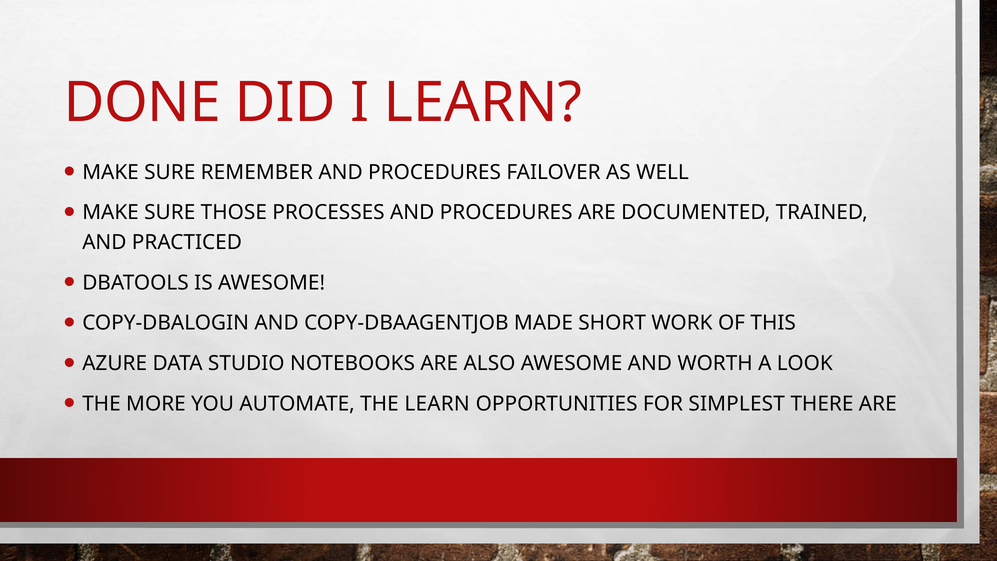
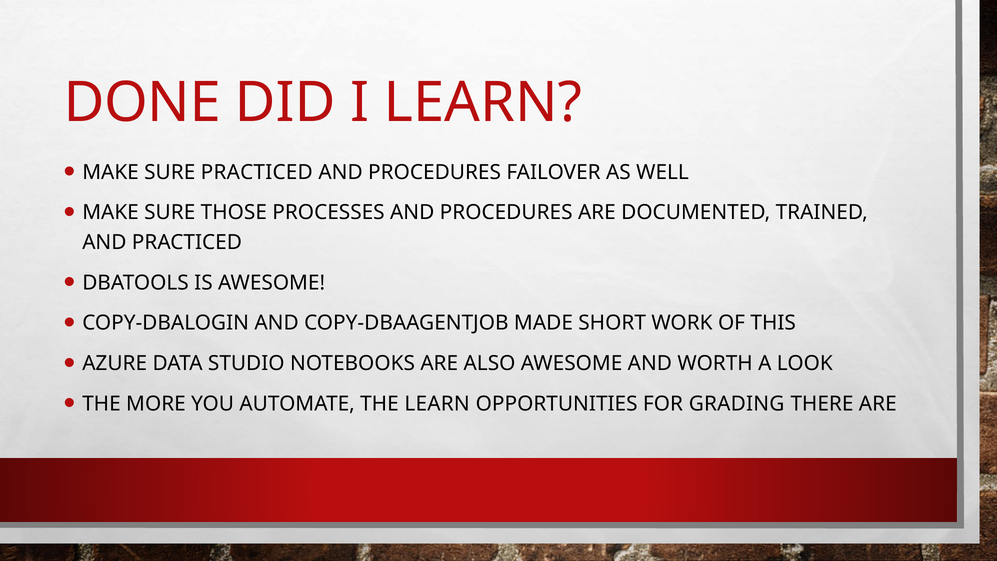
SURE REMEMBER: REMEMBER -> PRACTICED
SIMPLEST: SIMPLEST -> GRADING
